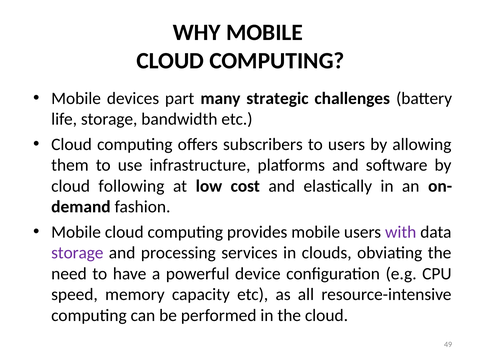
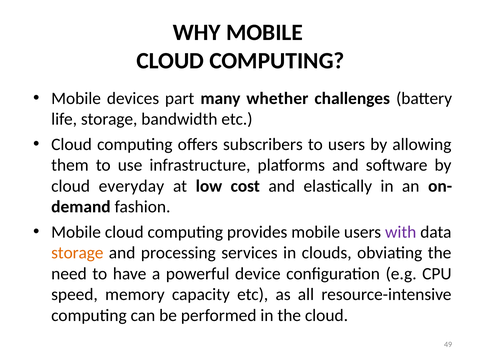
strategic: strategic -> whether
following: following -> everyday
storage at (77, 253) colour: purple -> orange
